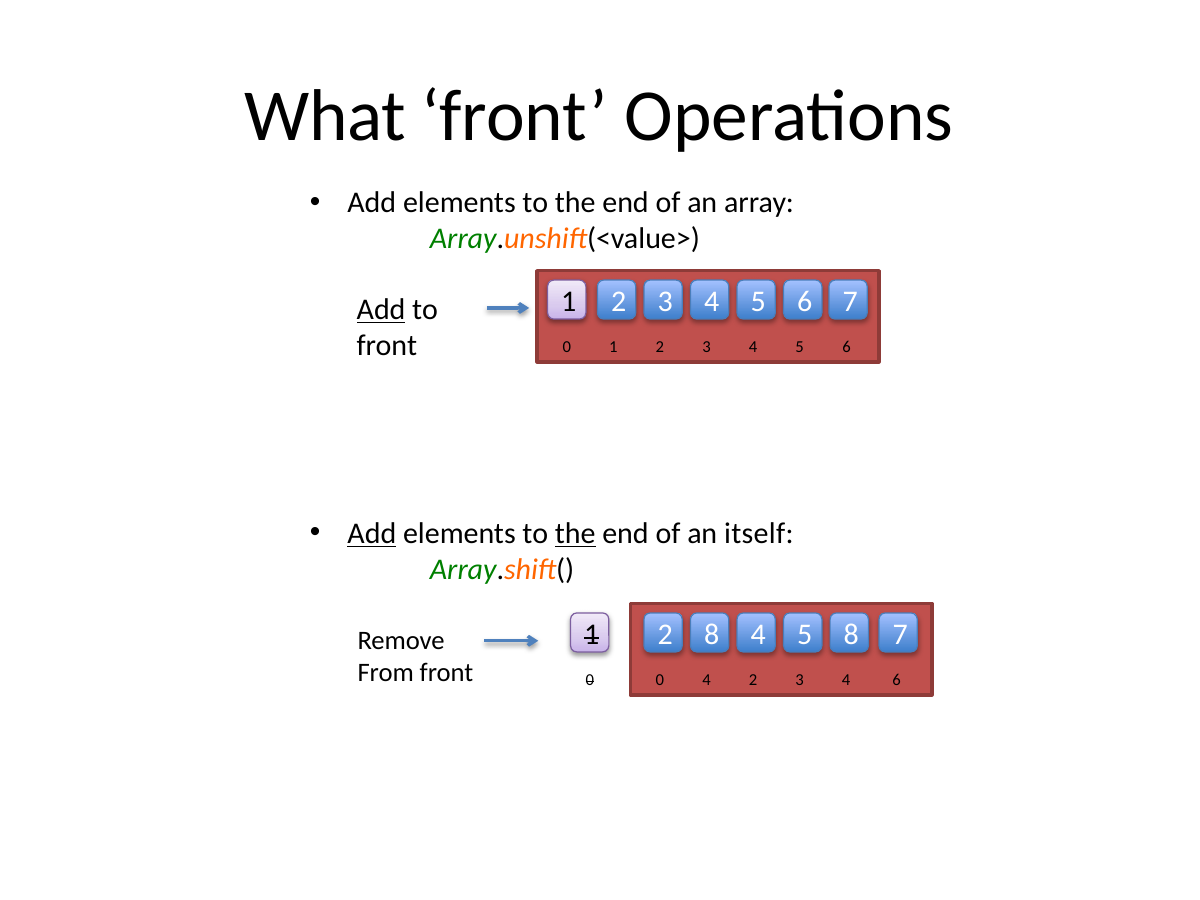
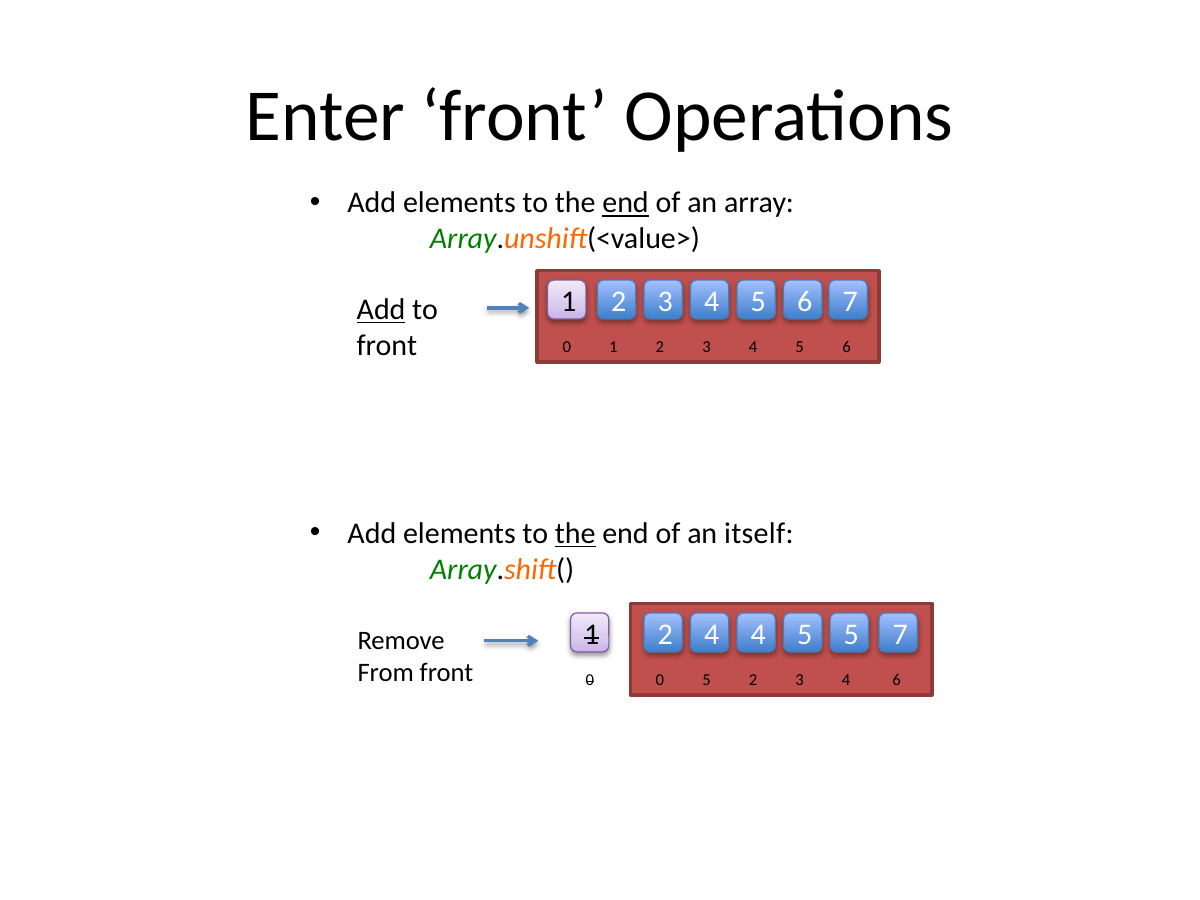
What: What -> Enter
end at (626, 203) underline: none -> present
Add at (372, 534) underline: present -> none
2 8: 8 -> 4
5 8: 8 -> 5
0 4: 4 -> 5
